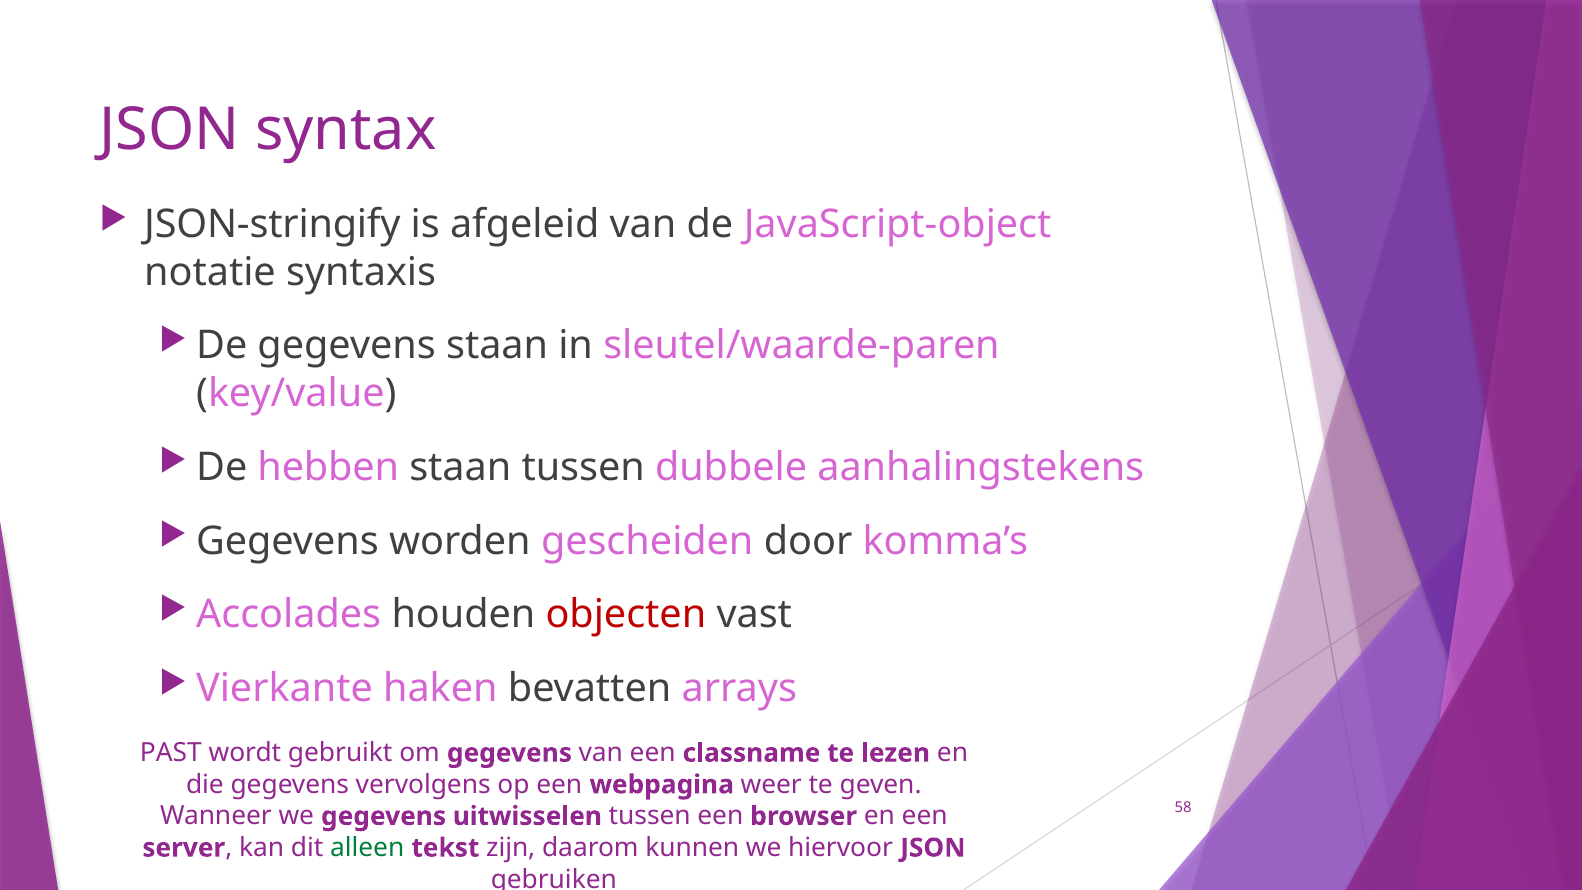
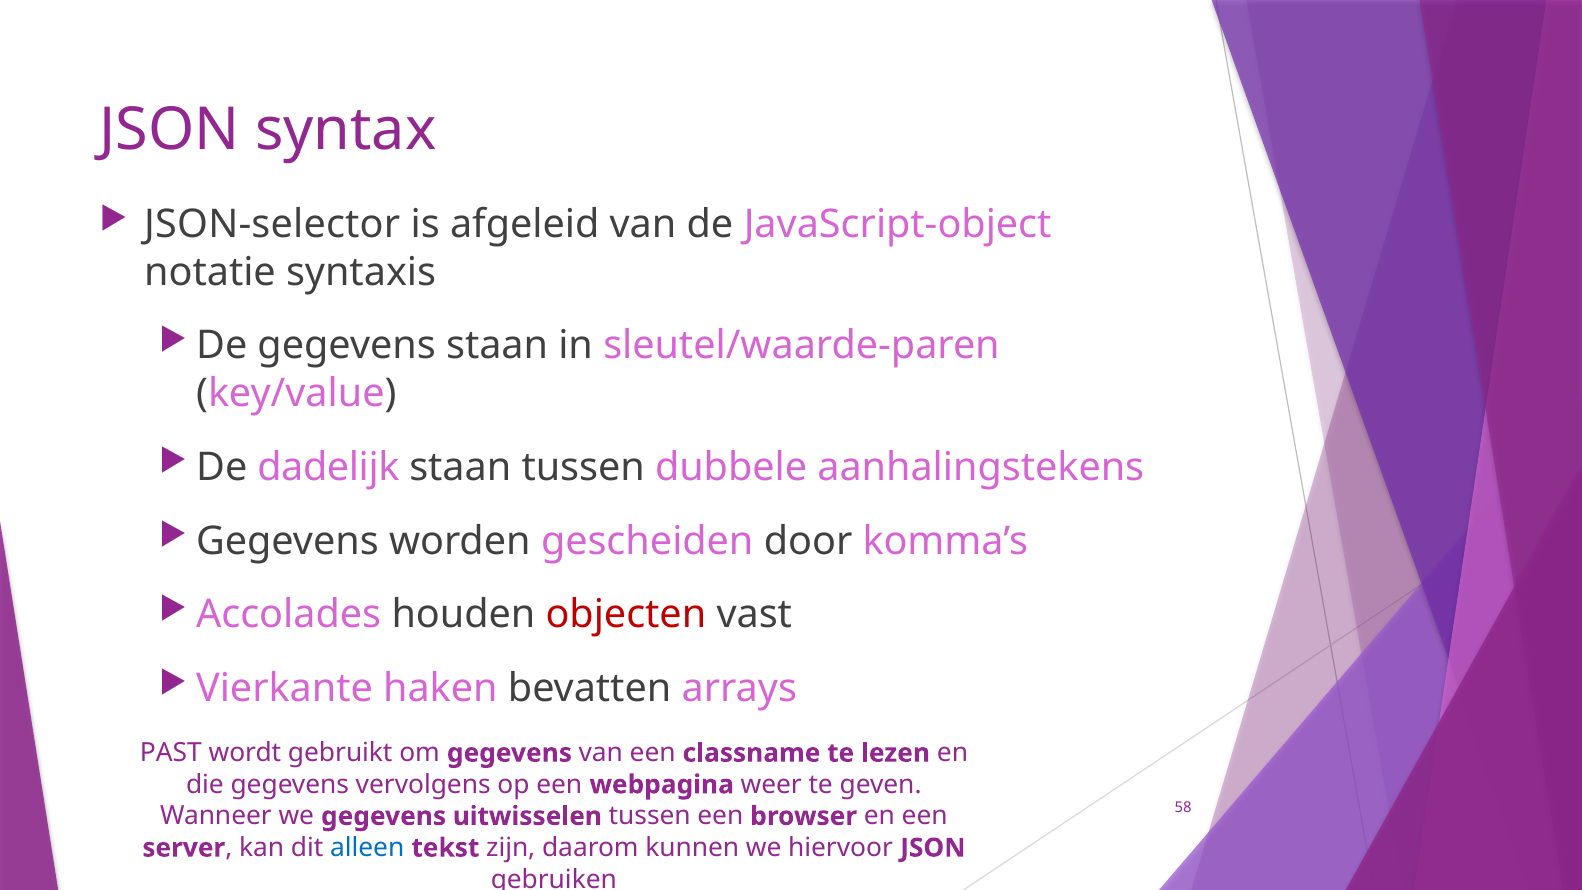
JSON-stringify: JSON-stringify -> JSON-selector
hebben: hebben -> dadelijk
alleen colour: green -> blue
